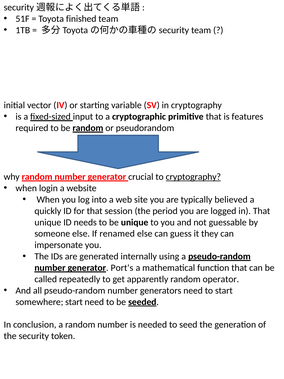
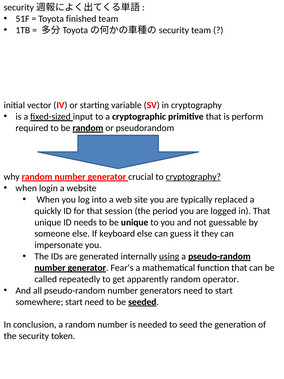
features: features -> perform
believed: believed -> replaced
renamed: renamed -> keyboard
using underline: none -> present
Port's: Port's -> Fear's
